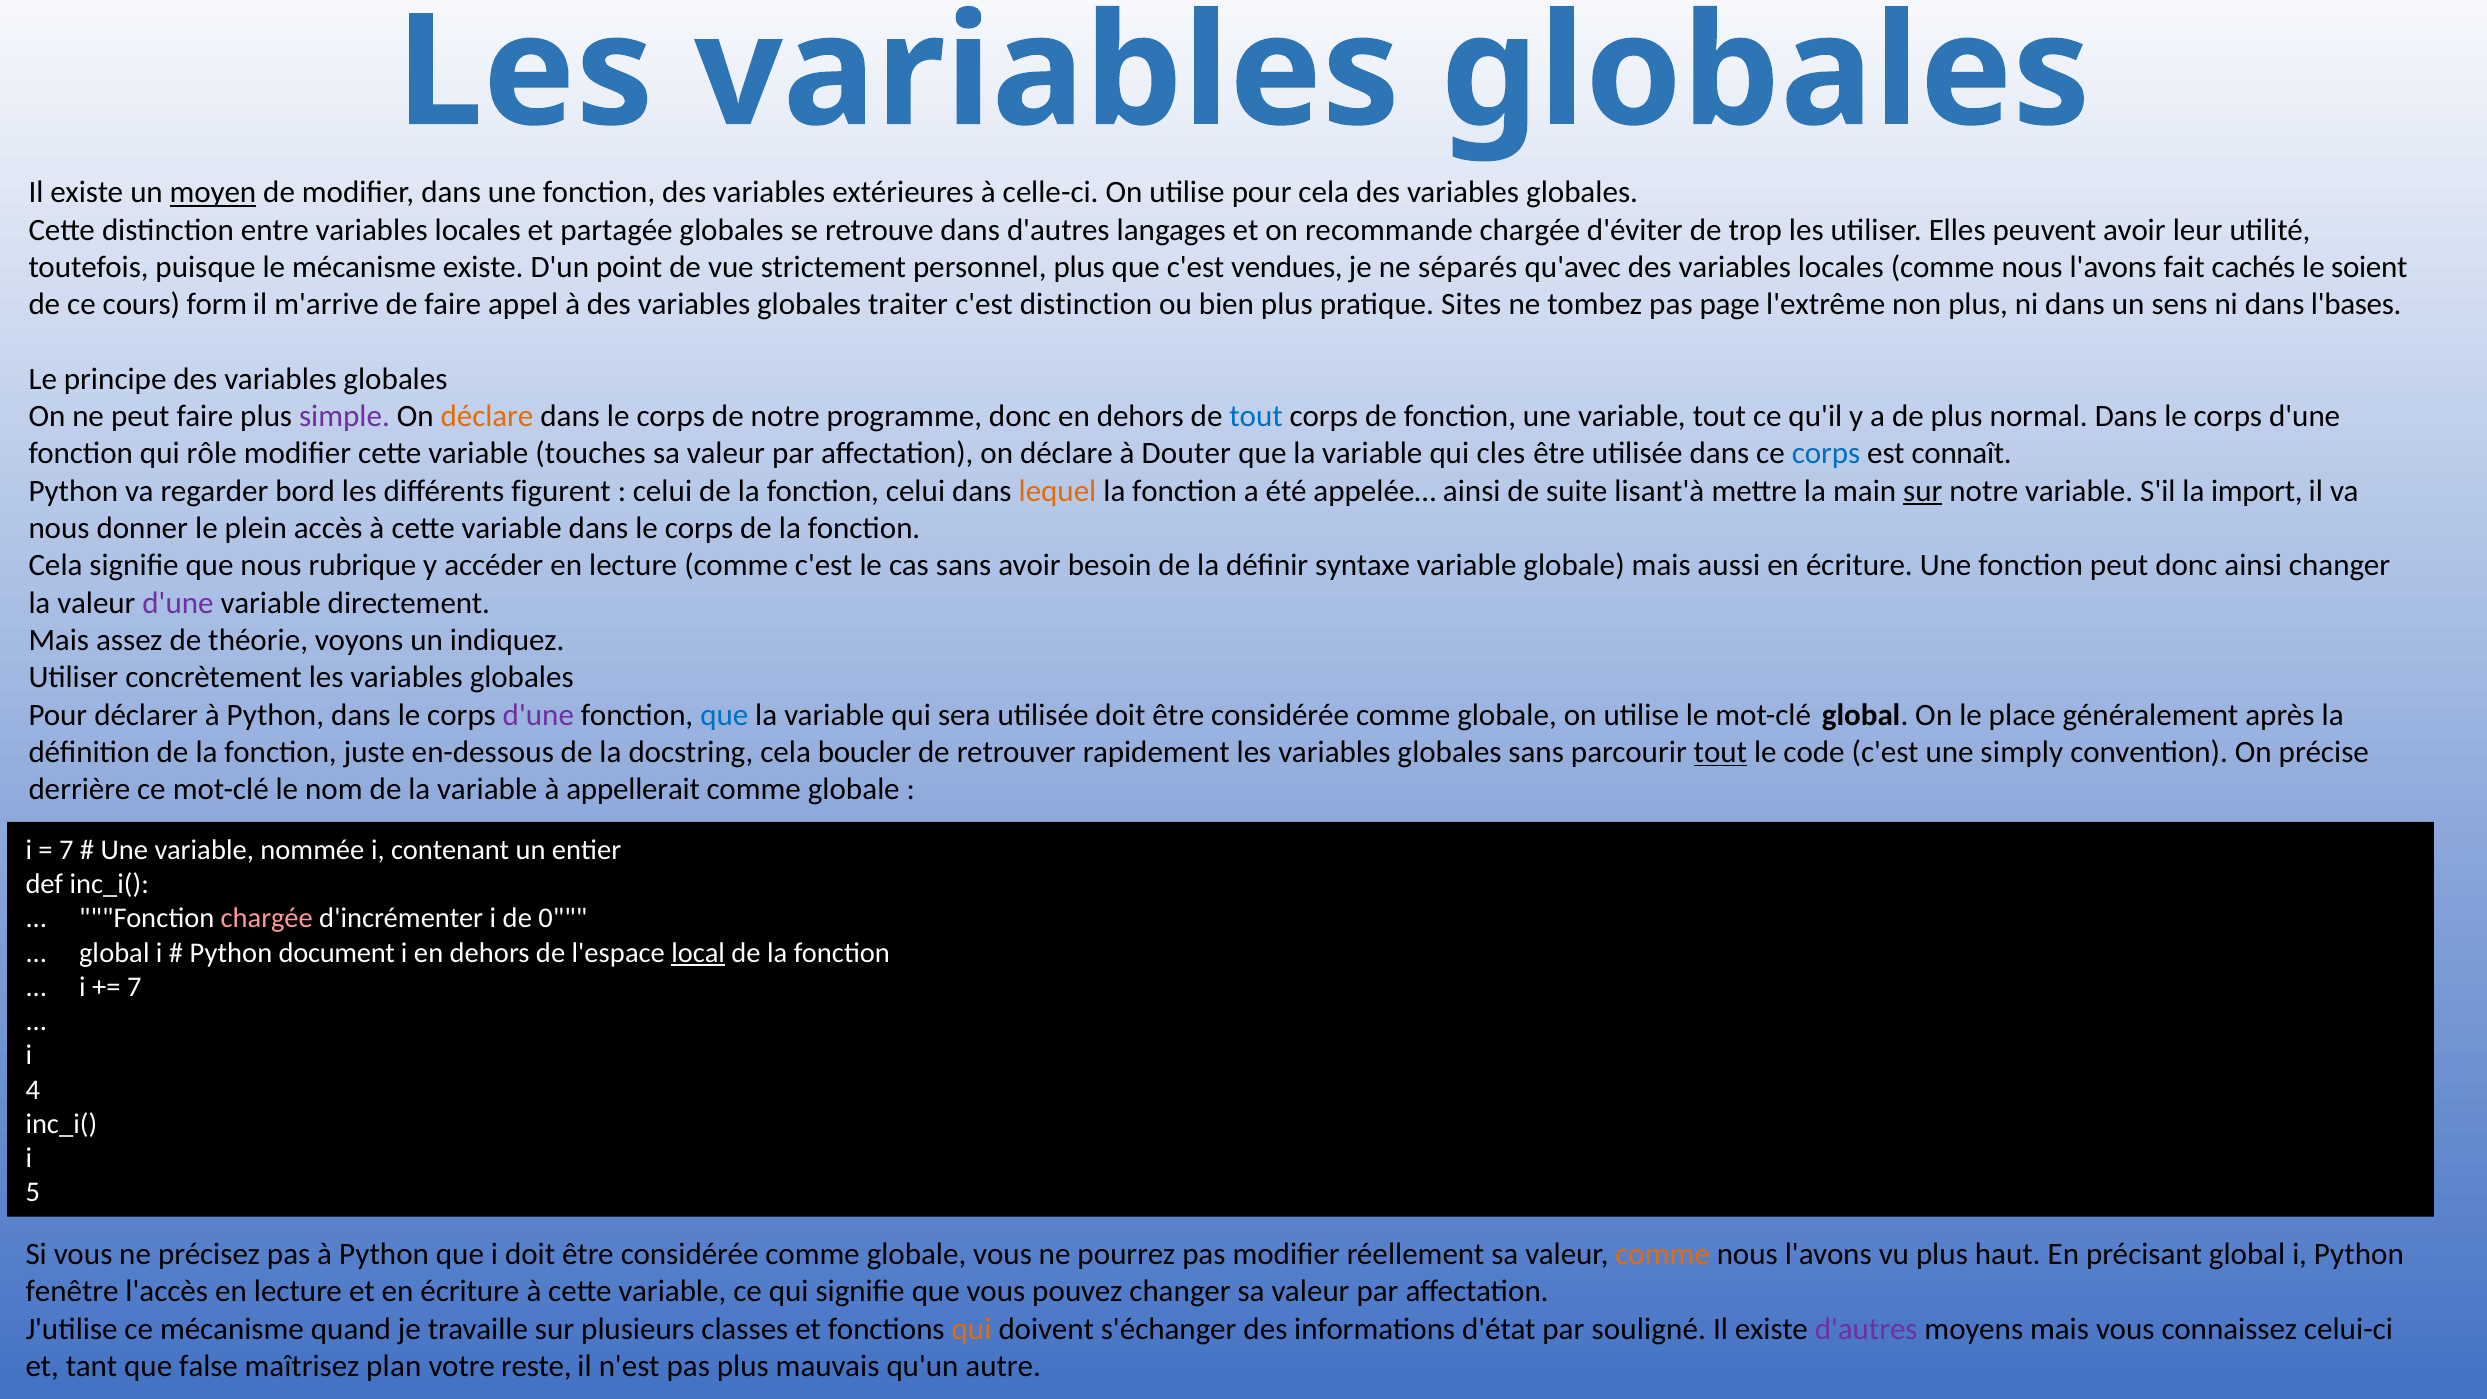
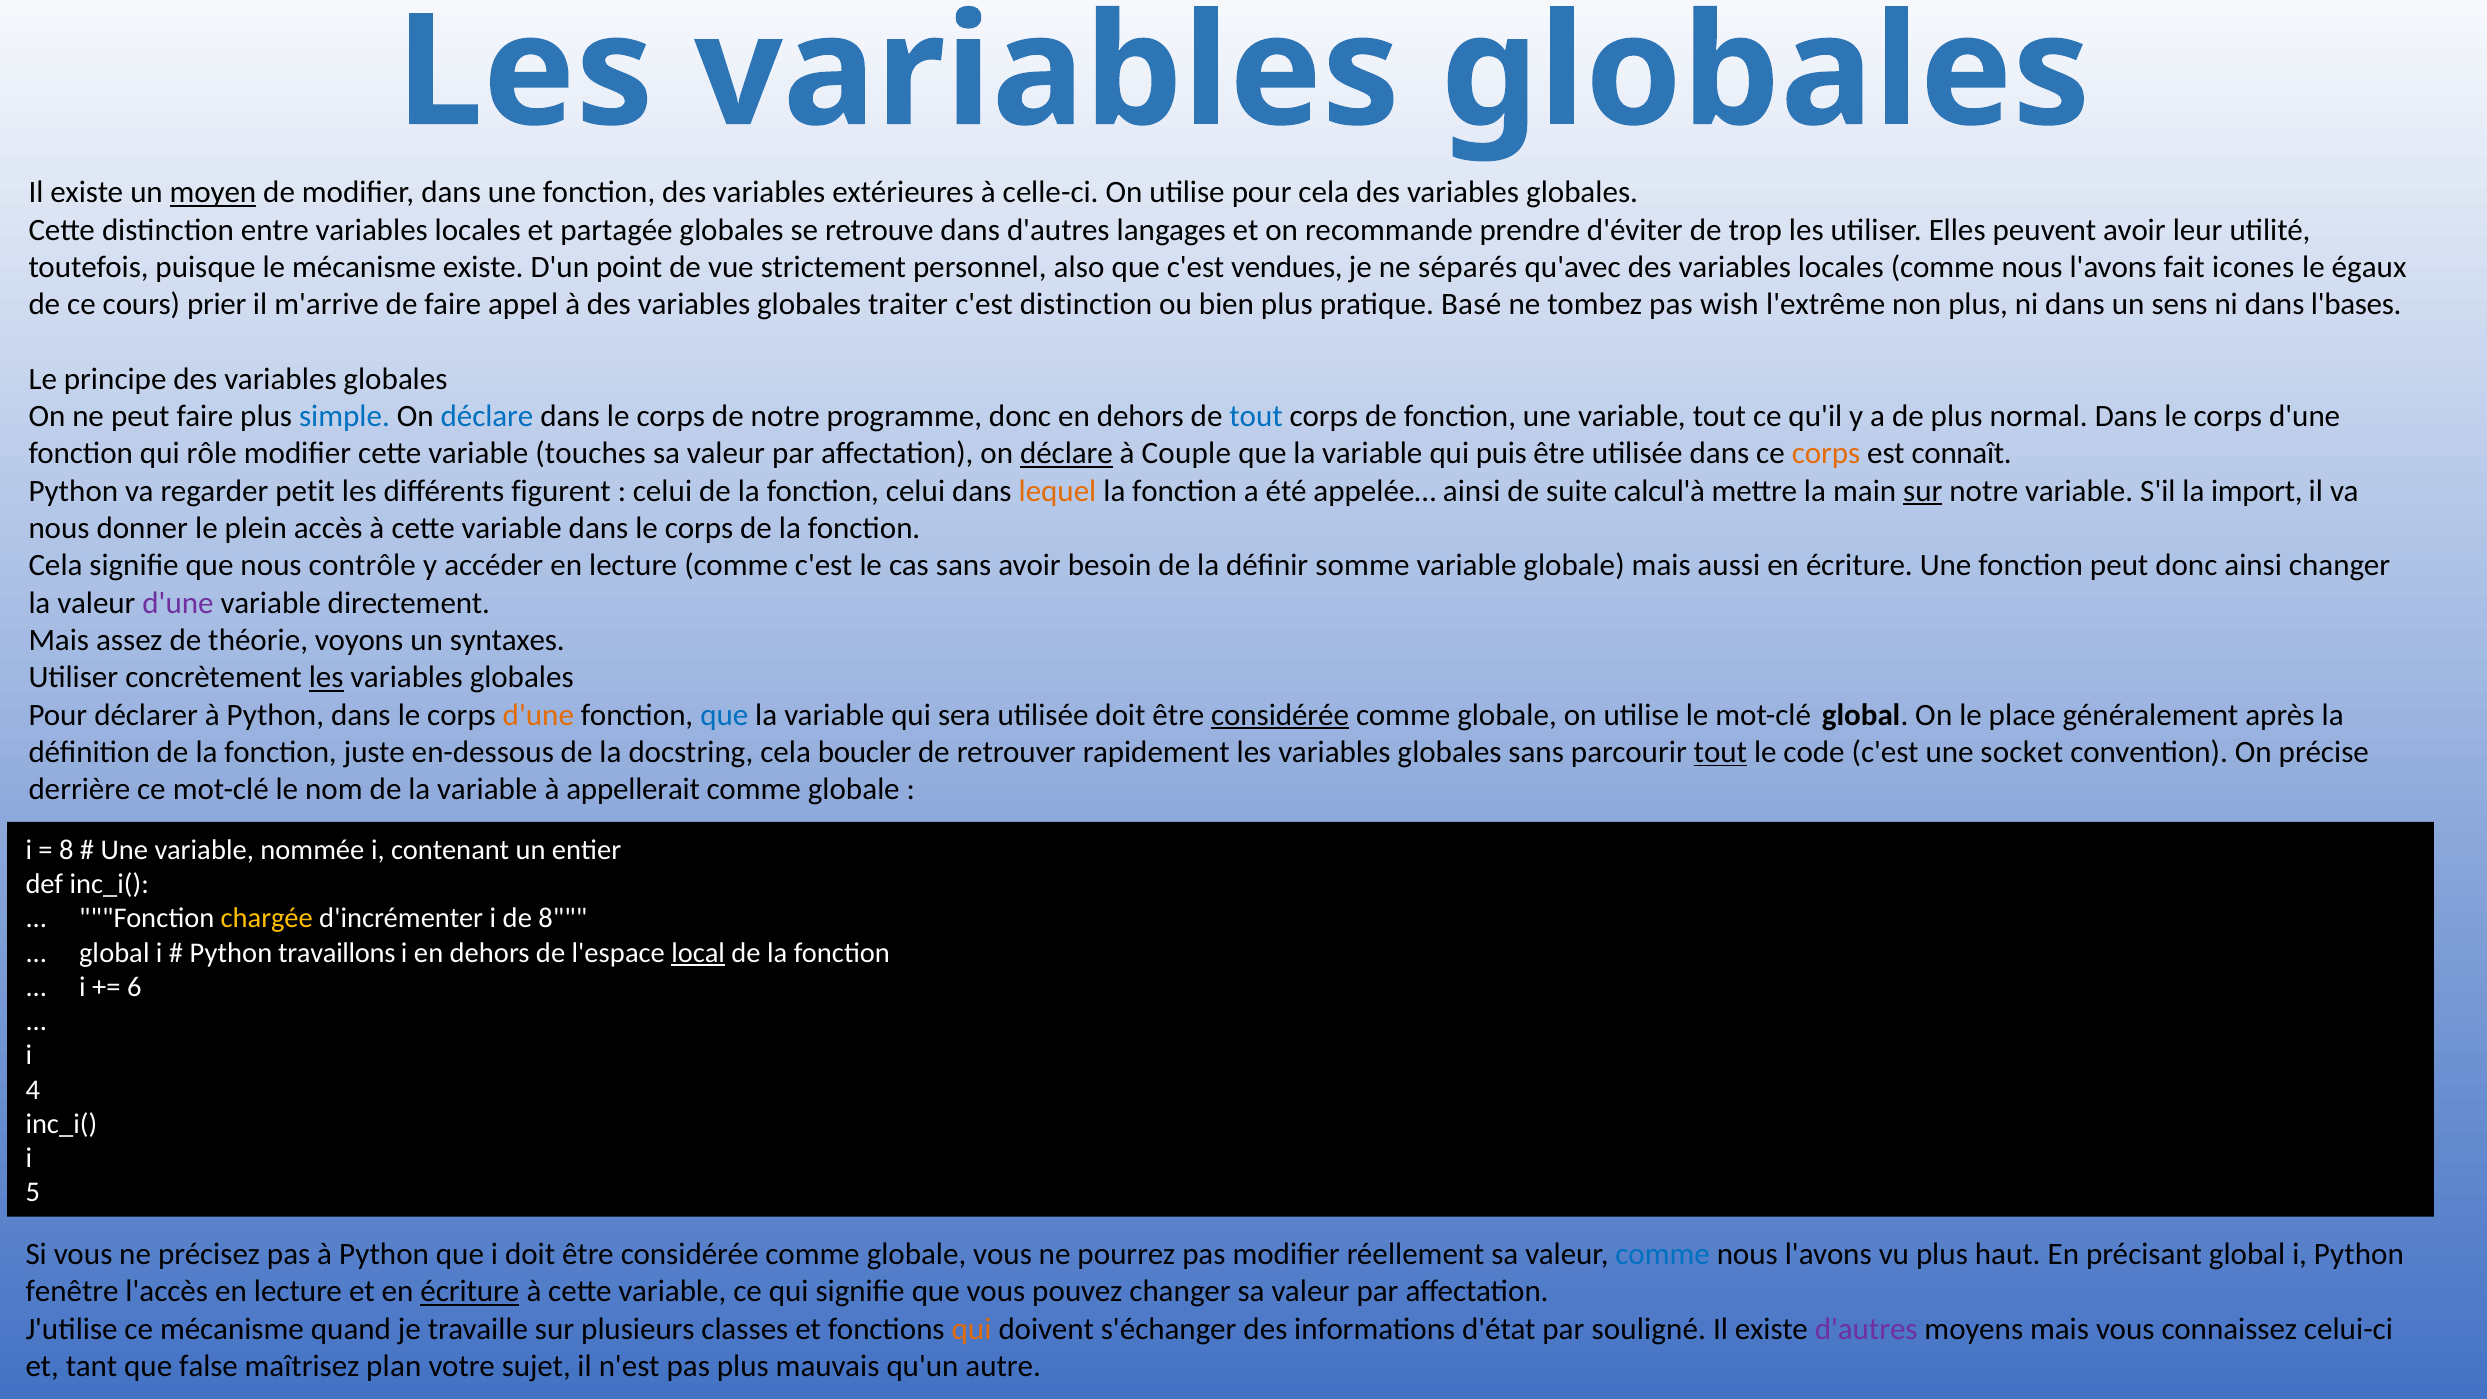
recommande chargée: chargée -> prendre
personnel plus: plus -> also
cachés: cachés -> icones
soient: soient -> égaux
form: form -> prier
Sites: Sites -> Basé
page: page -> wish
simple colour: purple -> blue
déclare at (487, 416) colour: orange -> blue
déclare at (1066, 454) underline: none -> present
Douter: Douter -> Couple
cles: cles -> puis
corps at (1826, 454) colour: blue -> orange
bord: bord -> petit
lisant'à: lisant'à -> calcul'à
rubrique: rubrique -> contrôle
syntaxe: syntaxe -> somme
indiquez: indiquez -> syntaxes
les at (326, 677) underline: none -> present
d'une at (538, 715) colour: purple -> orange
considérée at (1280, 715) underline: none -> present
simply: simply -> socket
7 at (66, 850): 7 -> 8
chargée at (267, 918) colour: pink -> yellow
de 0: 0 -> 8
document: document -> travaillons
7 at (134, 987): 7 -> 6
comme at (1663, 1254) colour: orange -> blue
écriture at (470, 1292) underline: none -> present
reste: reste -> sujet
